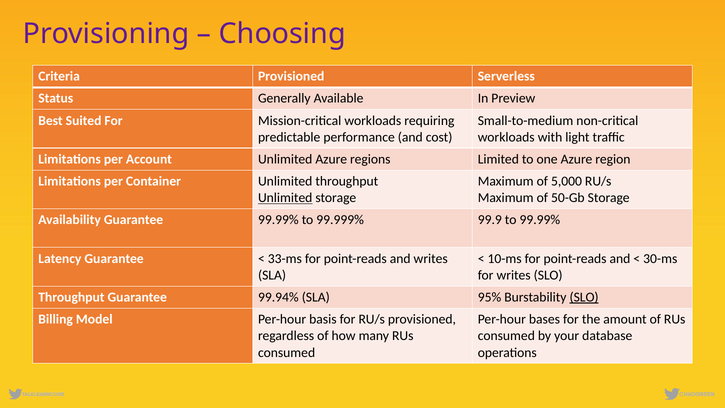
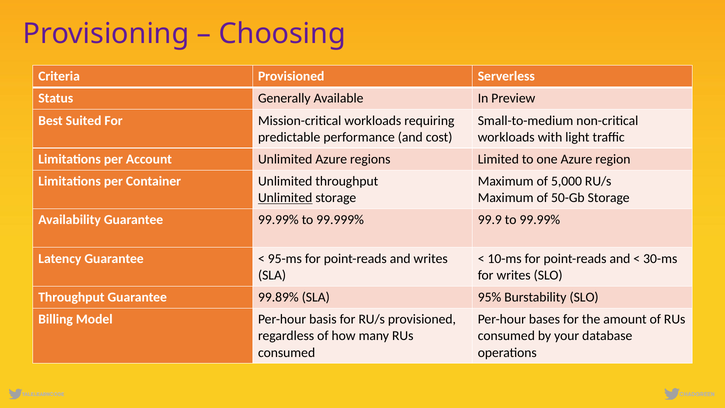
33-ms: 33-ms -> 95-ms
99.94%: 99.94% -> 99.89%
SLO at (584, 297) underline: present -> none
